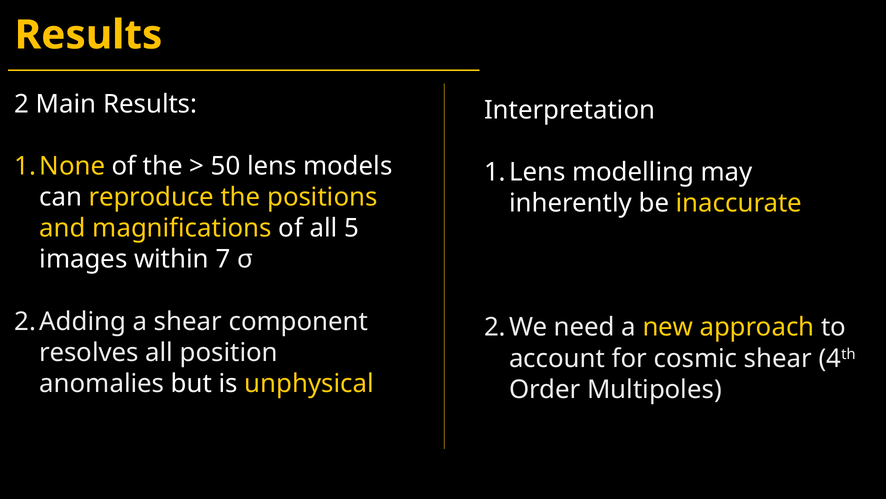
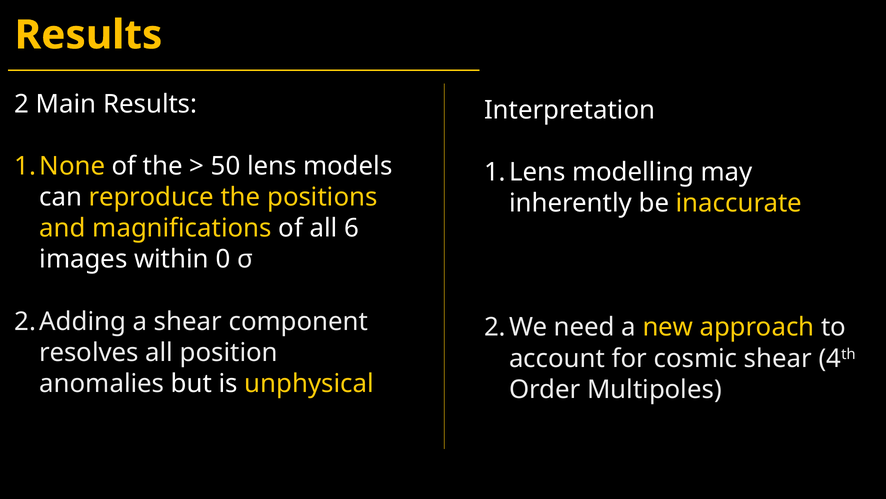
5: 5 -> 6
7: 7 -> 0
